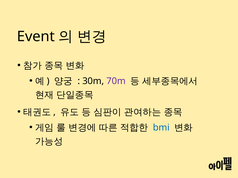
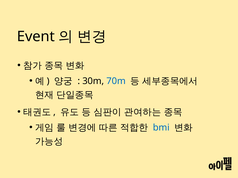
70m colour: purple -> blue
